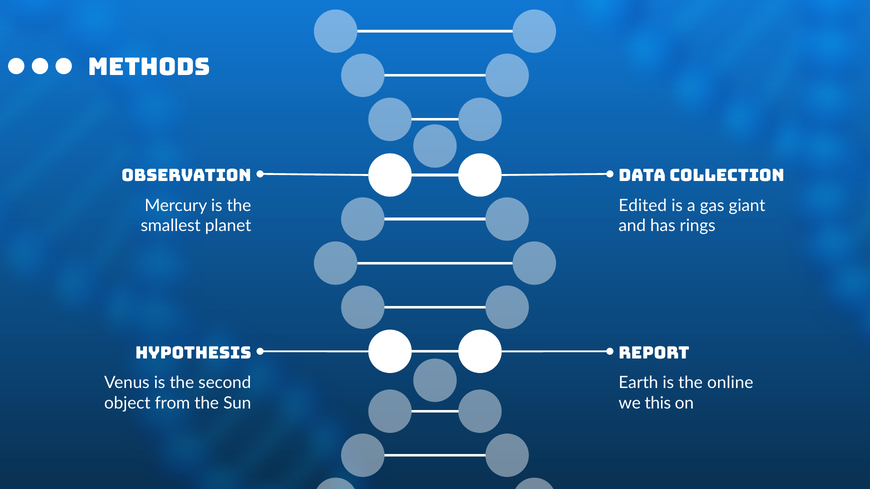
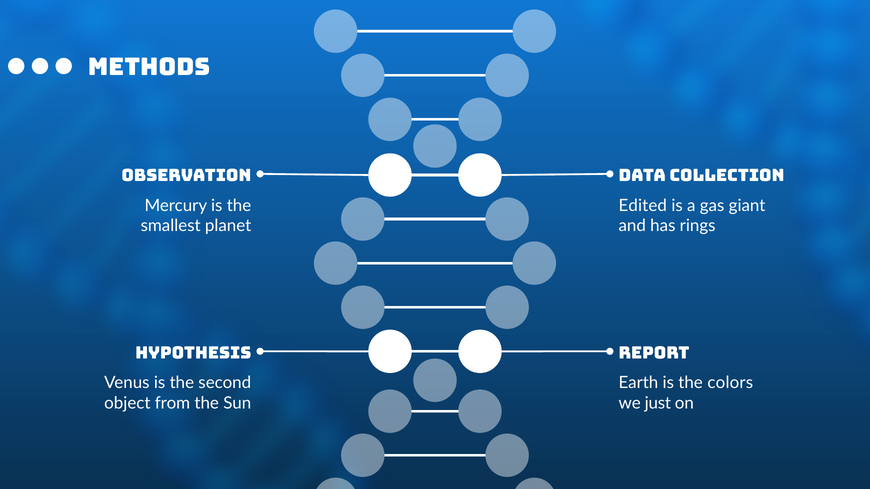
online: online -> colors
this: this -> just
